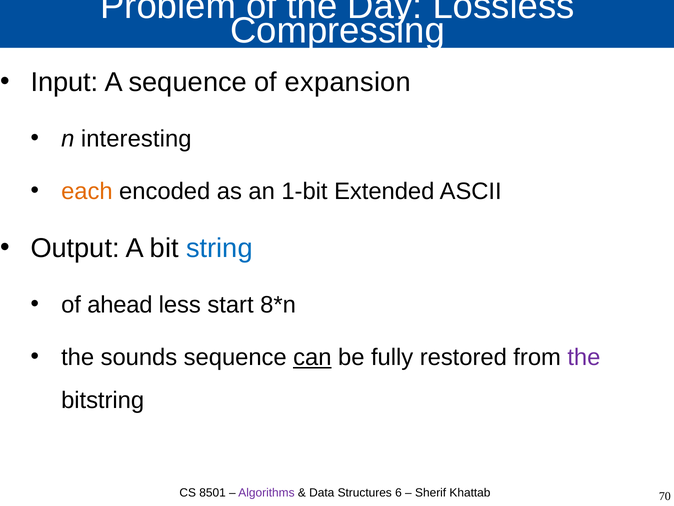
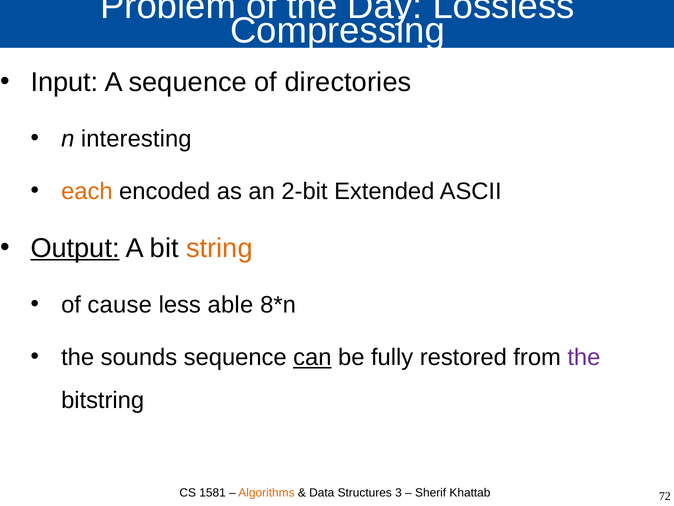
expansion: expansion -> directories
1-bit: 1-bit -> 2-bit
Output underline: none -> present
string colour: blue -> orange
ahead: ahead -> cause
start: start -> able
8501: 8501 -> 1581
Algorithms colour: purple -> orange
6: 6 -> 3
70: 70 -> 72
